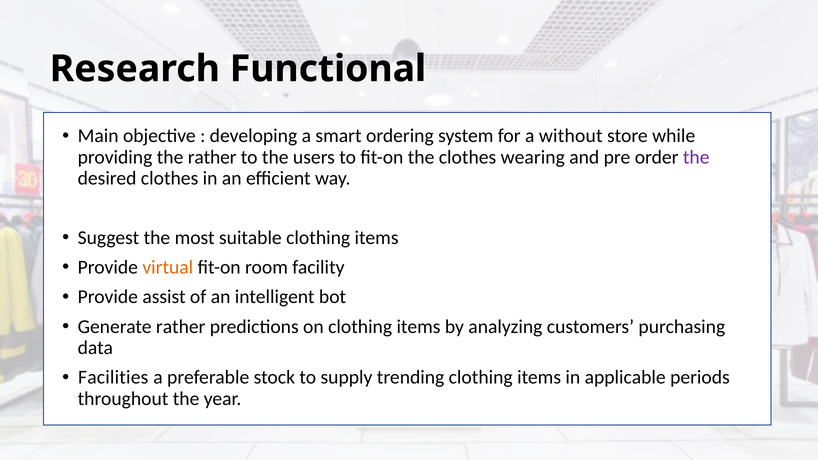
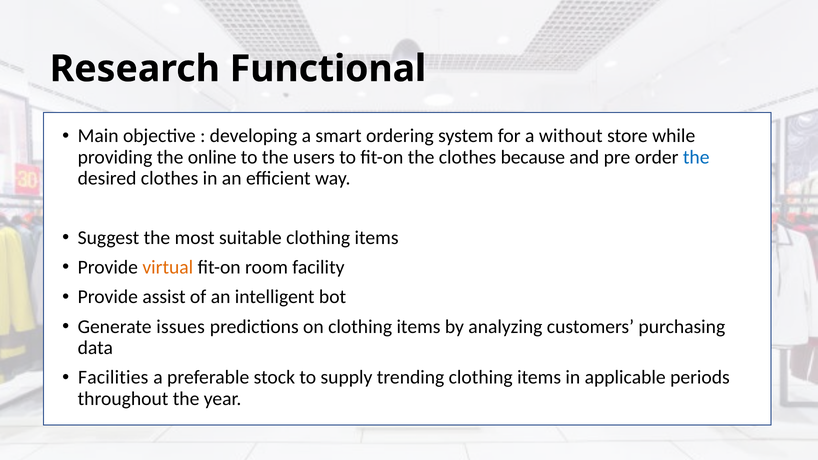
the rather: rather -> online
wearing: wearing -> because
the at (696, 157) colour: purple -> blue
Generate rather: rather -> issues
